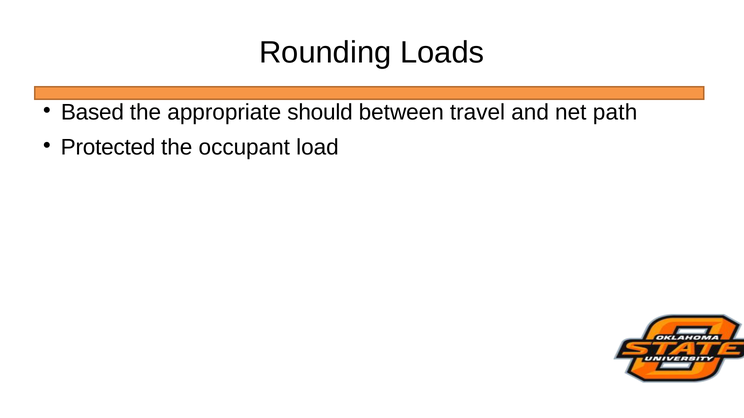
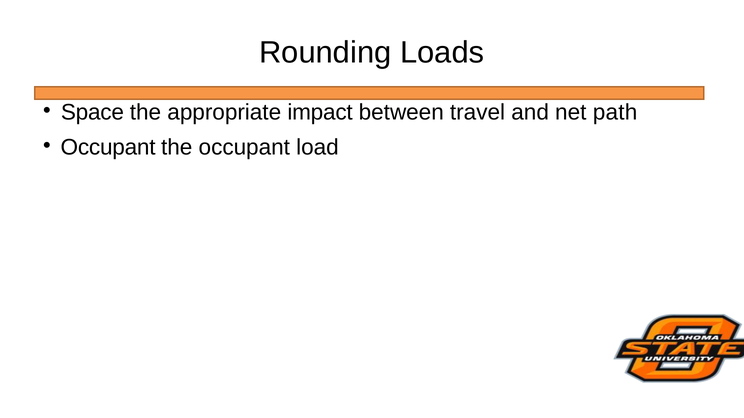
Based: Based -> Space
should: should -> impact
Protected at (108, 147): Protected -> Occupant
